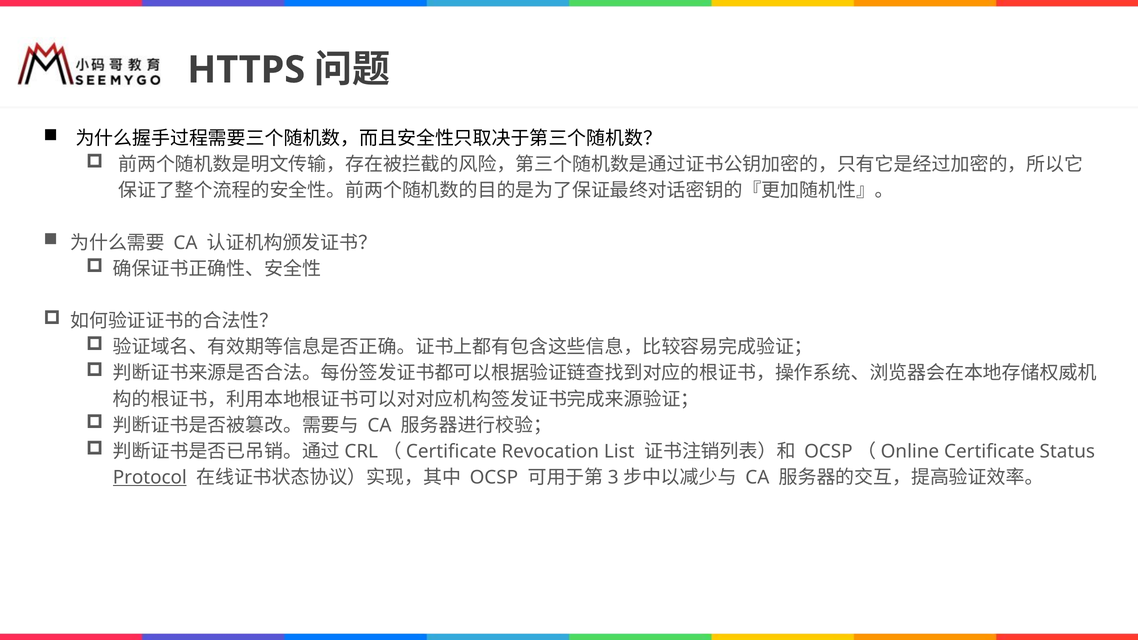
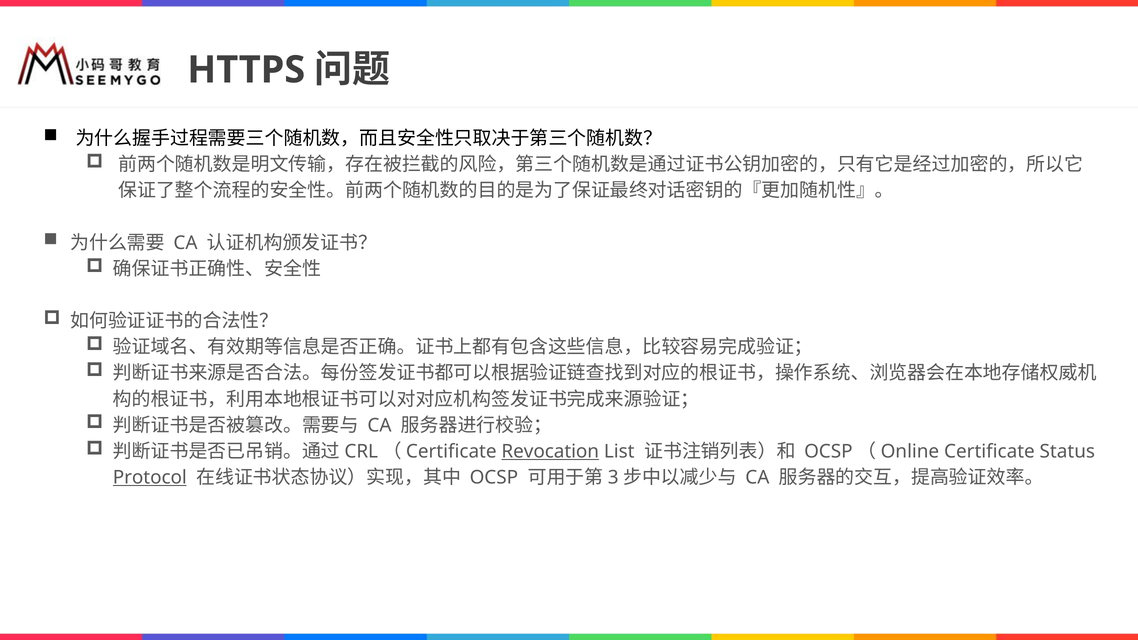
Revocation underline: none -> present
